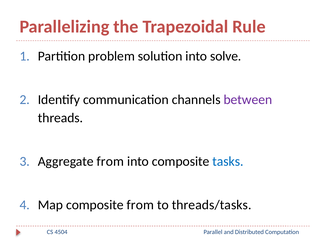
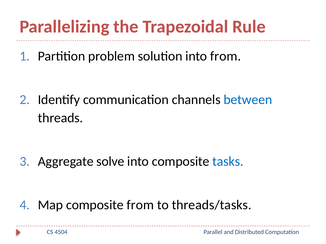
into solve: solve -> from
between colour: purple -> blue
Aggregate from: from -> solve
